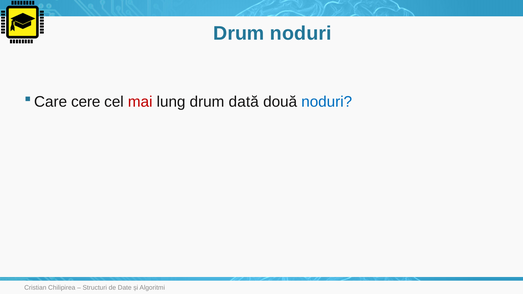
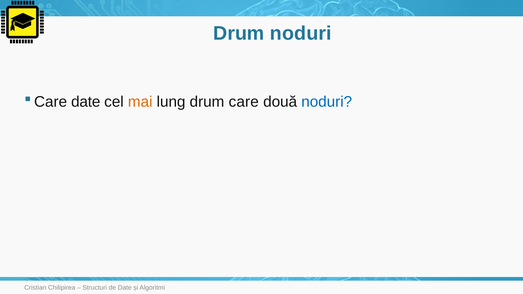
cere at (86, 102): cere -> date
mai colour: red -> orange
dată: dată -> care
